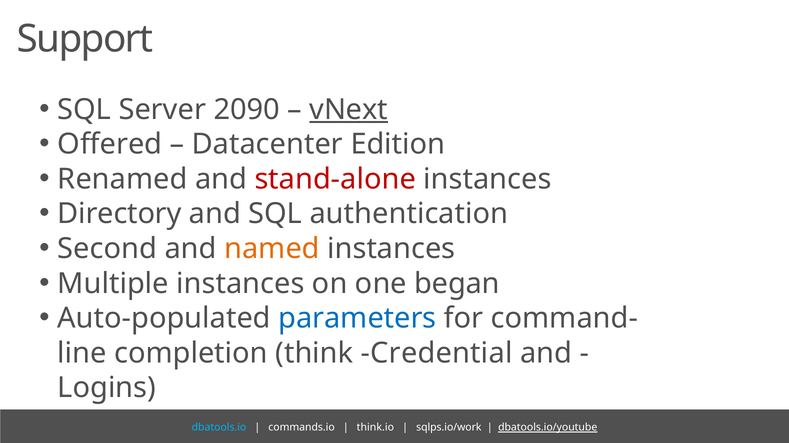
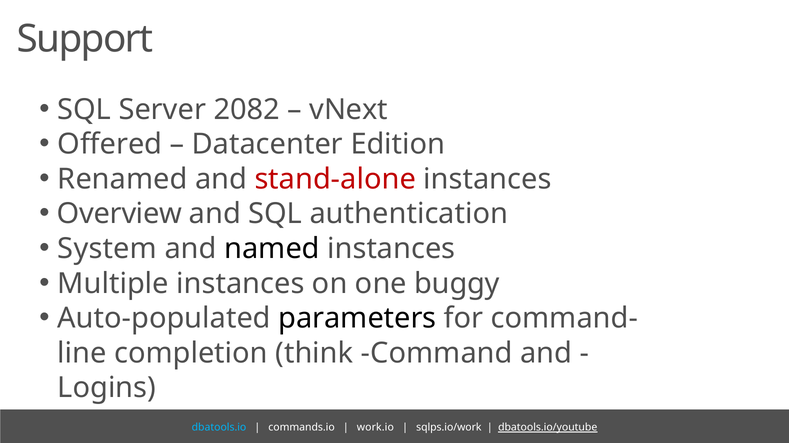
2090: 2090 -> 2082
vNext underline: present -> none
Directory: Directory -> Overview
Second: Second -> System
named colour: orange -> black
began: began -> buggy
parameters colour: blue -> black
Credential: Credential -> Command
think.io: think.io -> work.io
